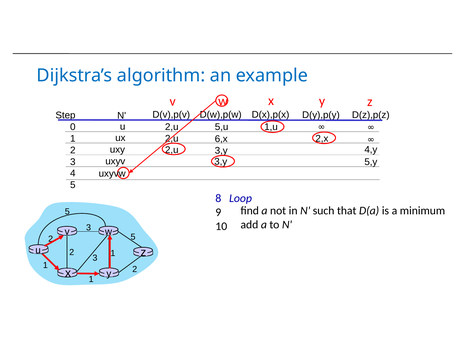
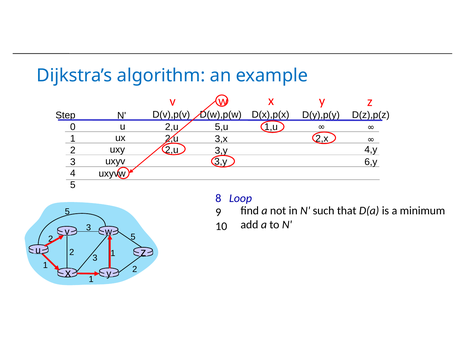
6,x: 6,x -> 3,x
5,y: 5,y -> 6,y
